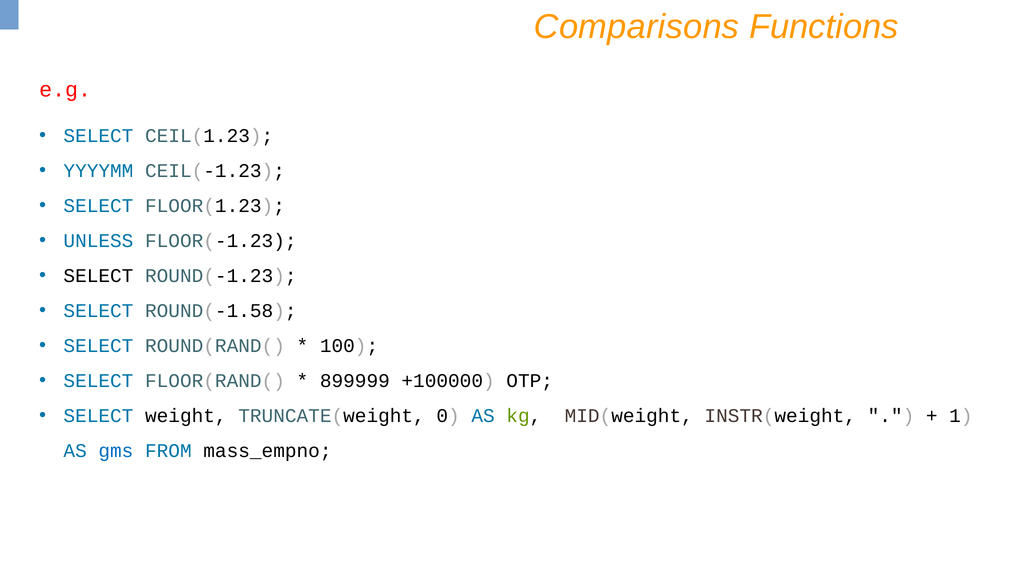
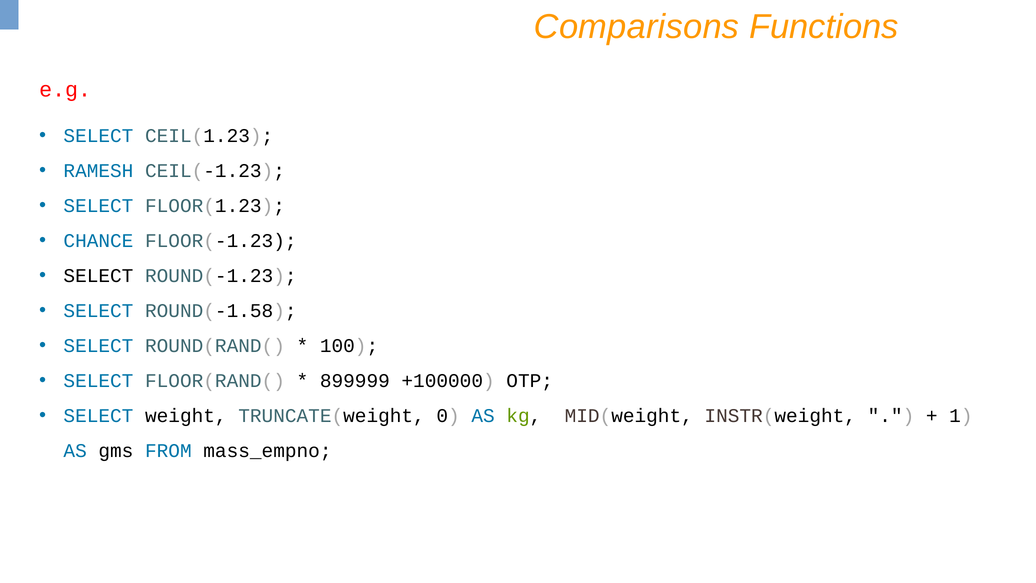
YYYYMM: YYYYMM -> RAMESH
UNLESS: UNLESS -> CHANCE
gms colour: blue -> black
